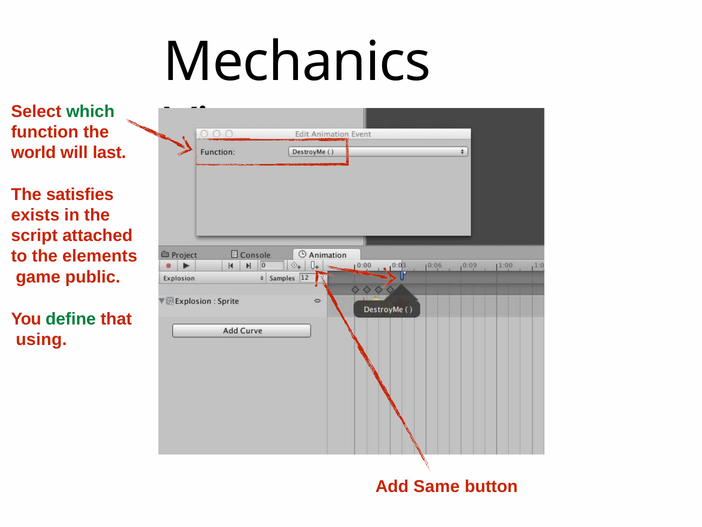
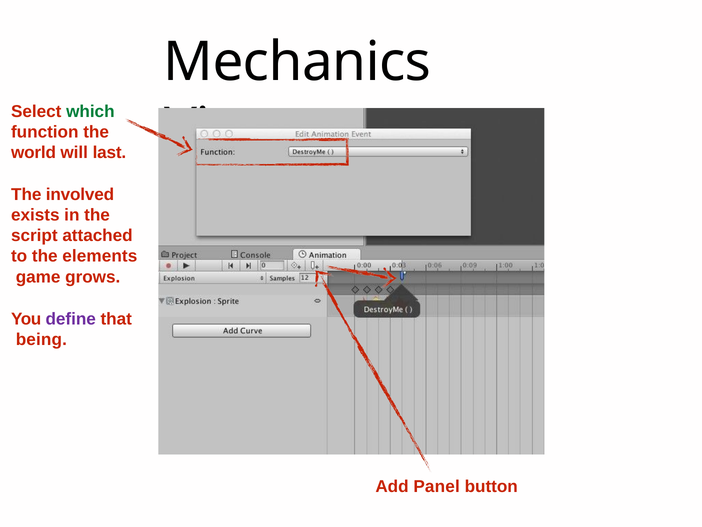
satisfies: satisfies -> involved
public: public -> grows
define colour: green -> purple
using: using -> being
Same: Same -> Panel
